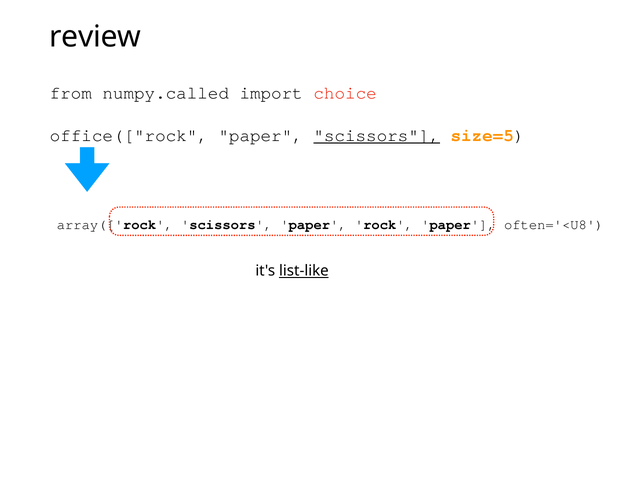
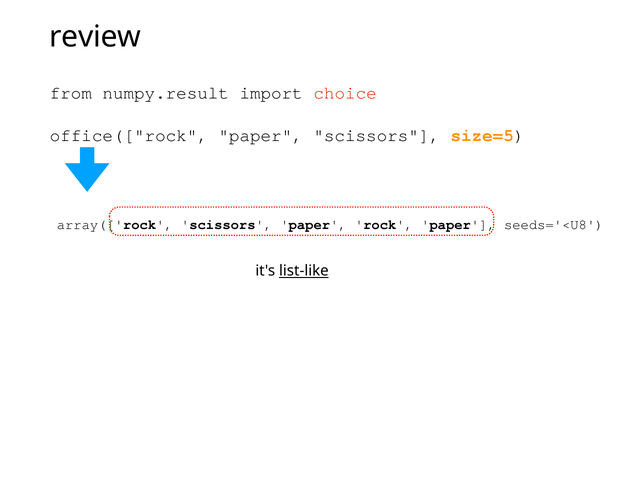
numpy.called: numpy.called -> numpy.result
scissors at (377, 135) underline: present -> none
often='<U8: often='<U8 -> seeds='<U8
